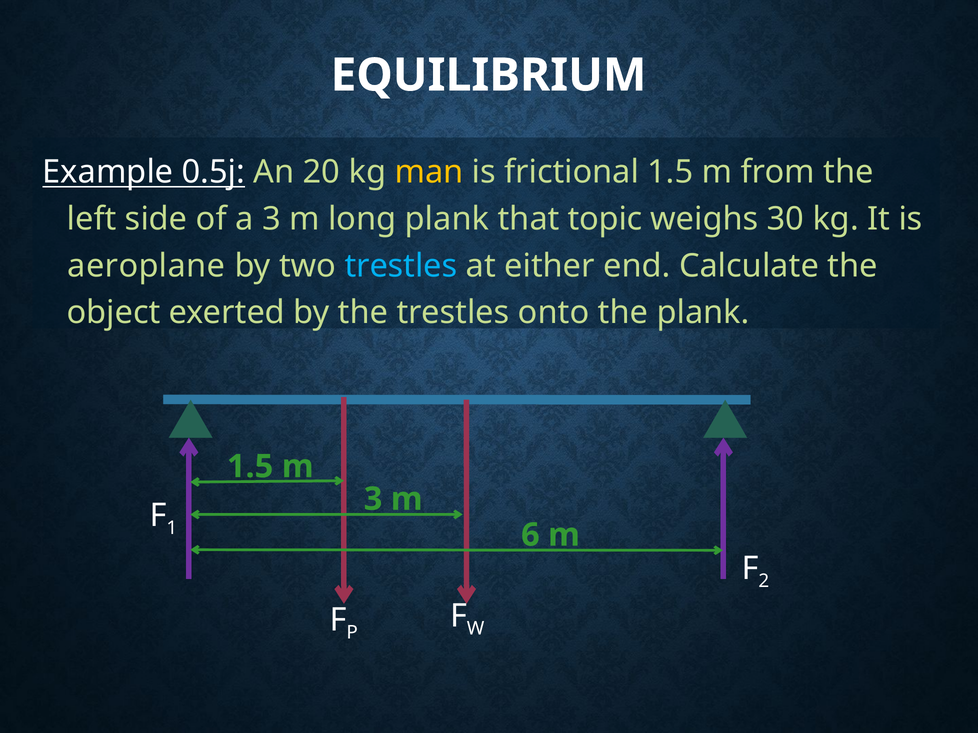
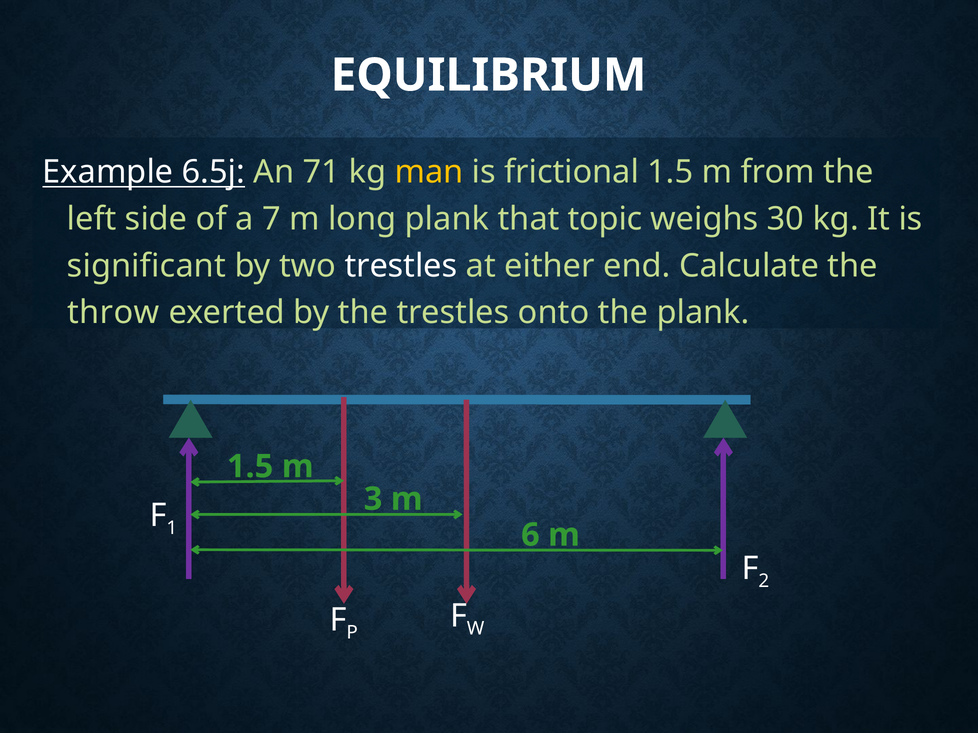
0.5j: 0.5j -> 6.5j
20: 20 -> 71
a 3: 3 -> 7
aeroplane: aeroplane -> significant
trestles at (401, 266) colour: light blue -> white
object: object -> throw
